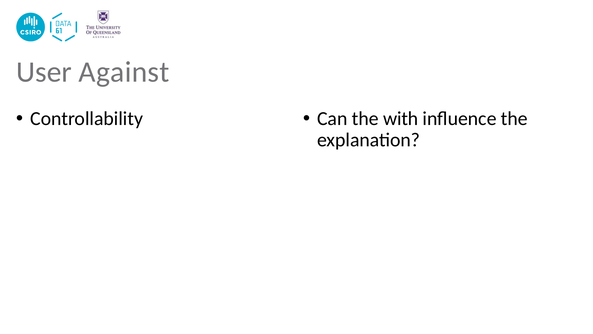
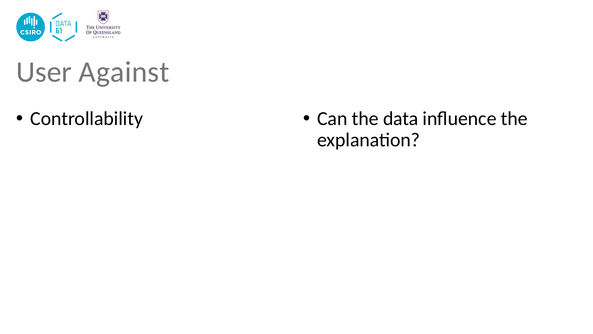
with: with -> data
